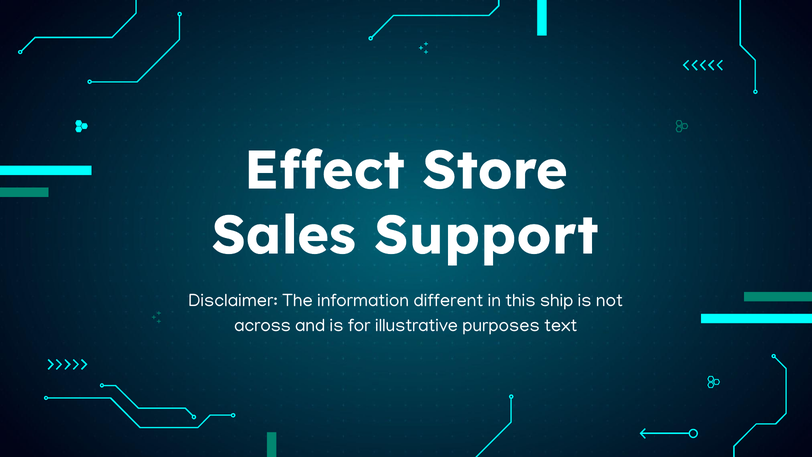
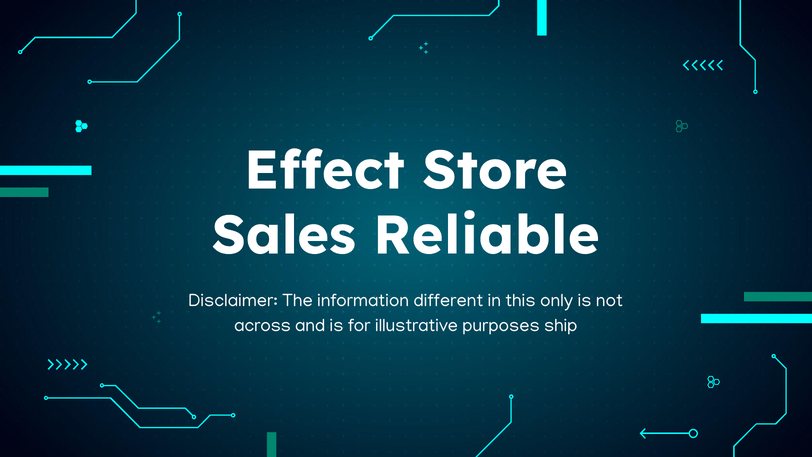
Support: Support -> Reliable
ship: ship -> only
text: text -> ship
